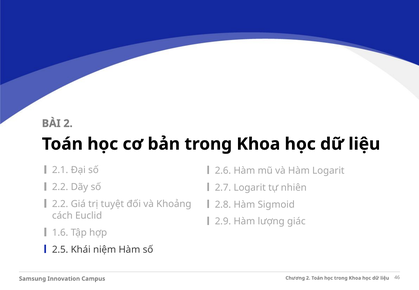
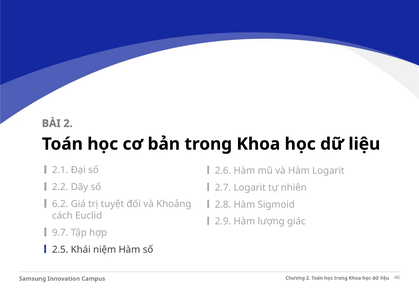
2.2 at (60, 204): 2.2 -> 6.2
1.6: 1.6 -> 9.7
